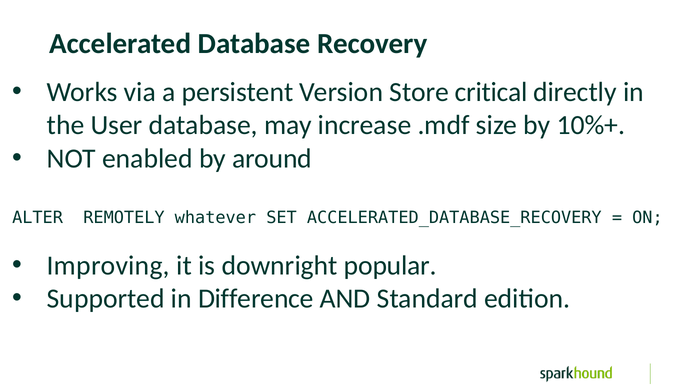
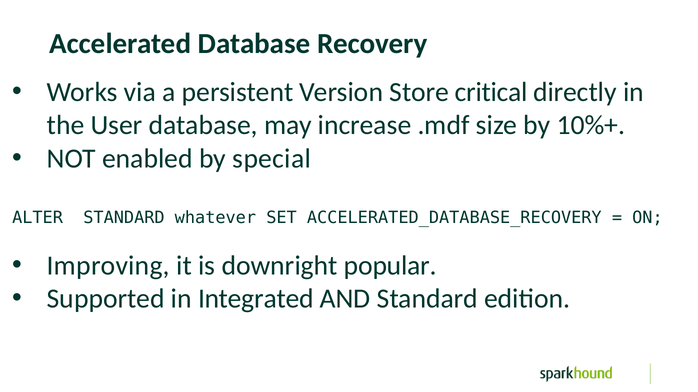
around: around -> special
ALTER REMOTELY: REMOTELY -> STANDARD
Difference: Difference -> Integrated
